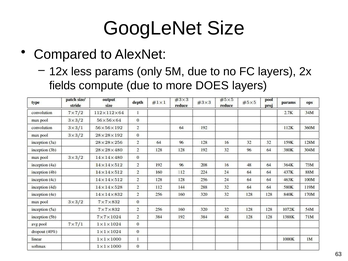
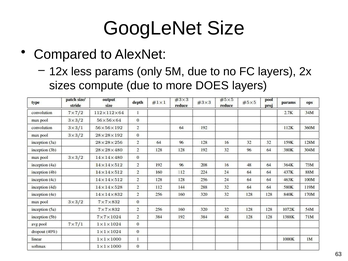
fields: fields -> sizes
